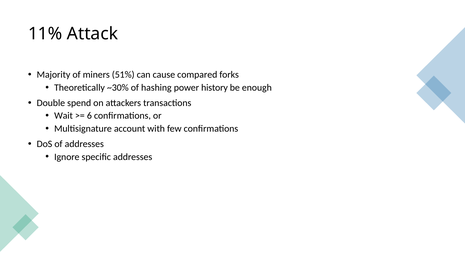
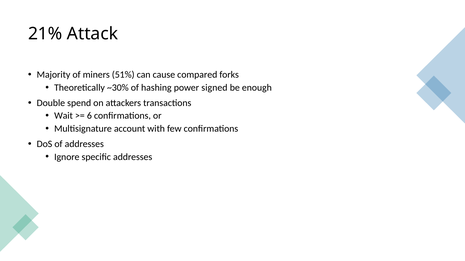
11%: 11% -> 21%
history: history -> signed
